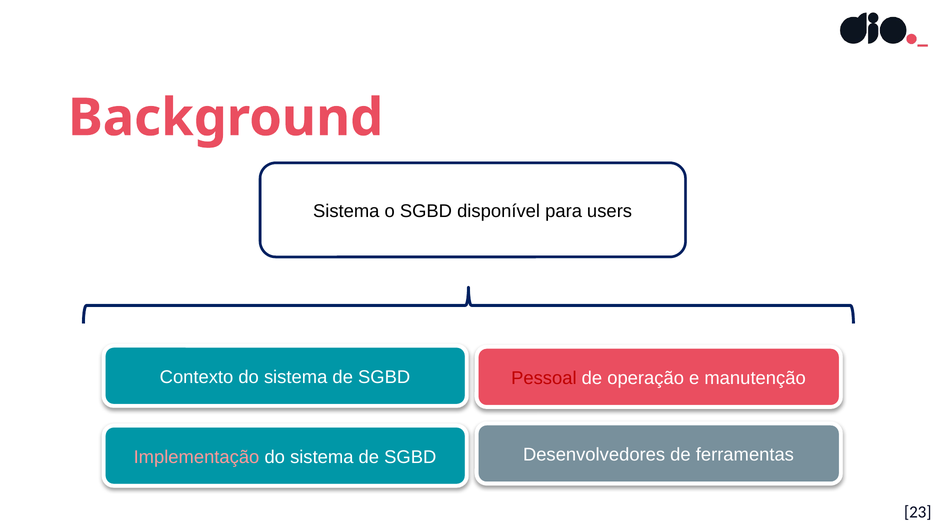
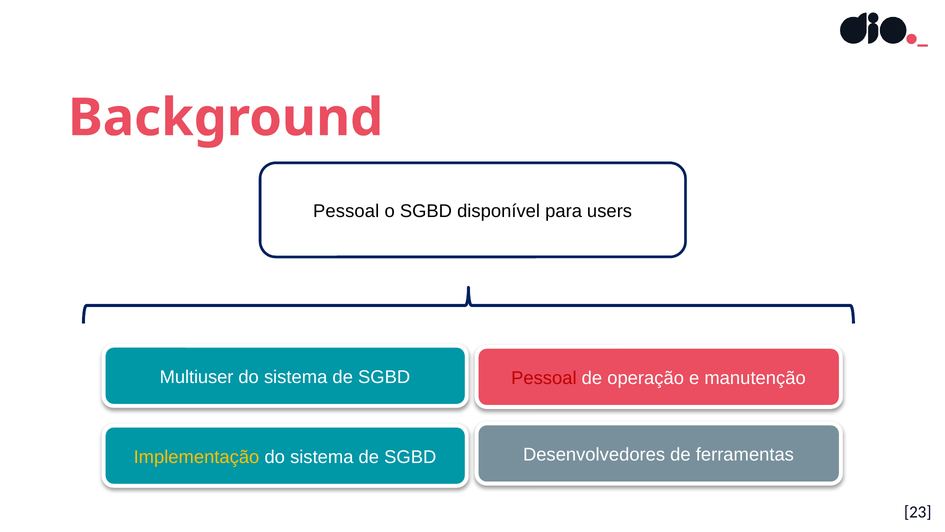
Sistema at (346, 211): Sistema -> Pessoal
Contexto: Contexto -> Multiuser
Implementação colour: pink -> yellow
